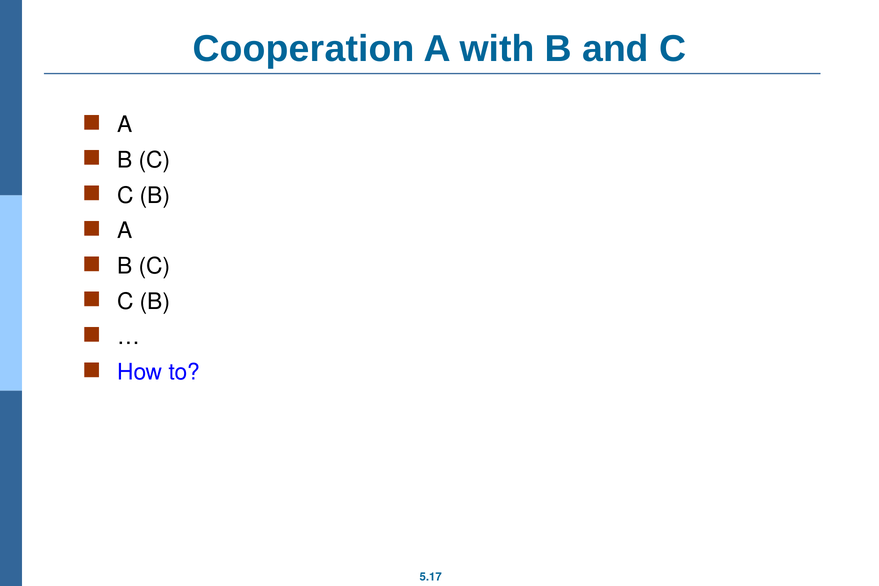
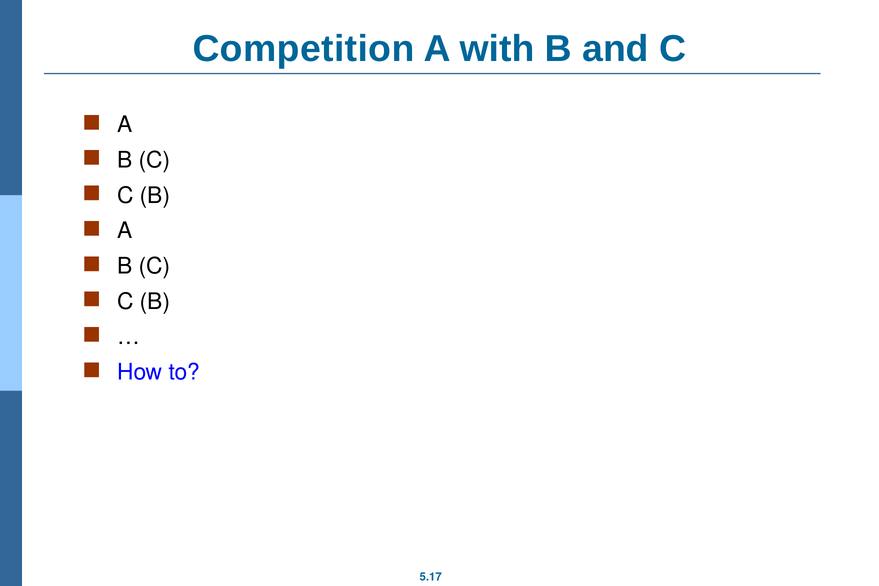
Cooperation: Cooperation -> Competition
